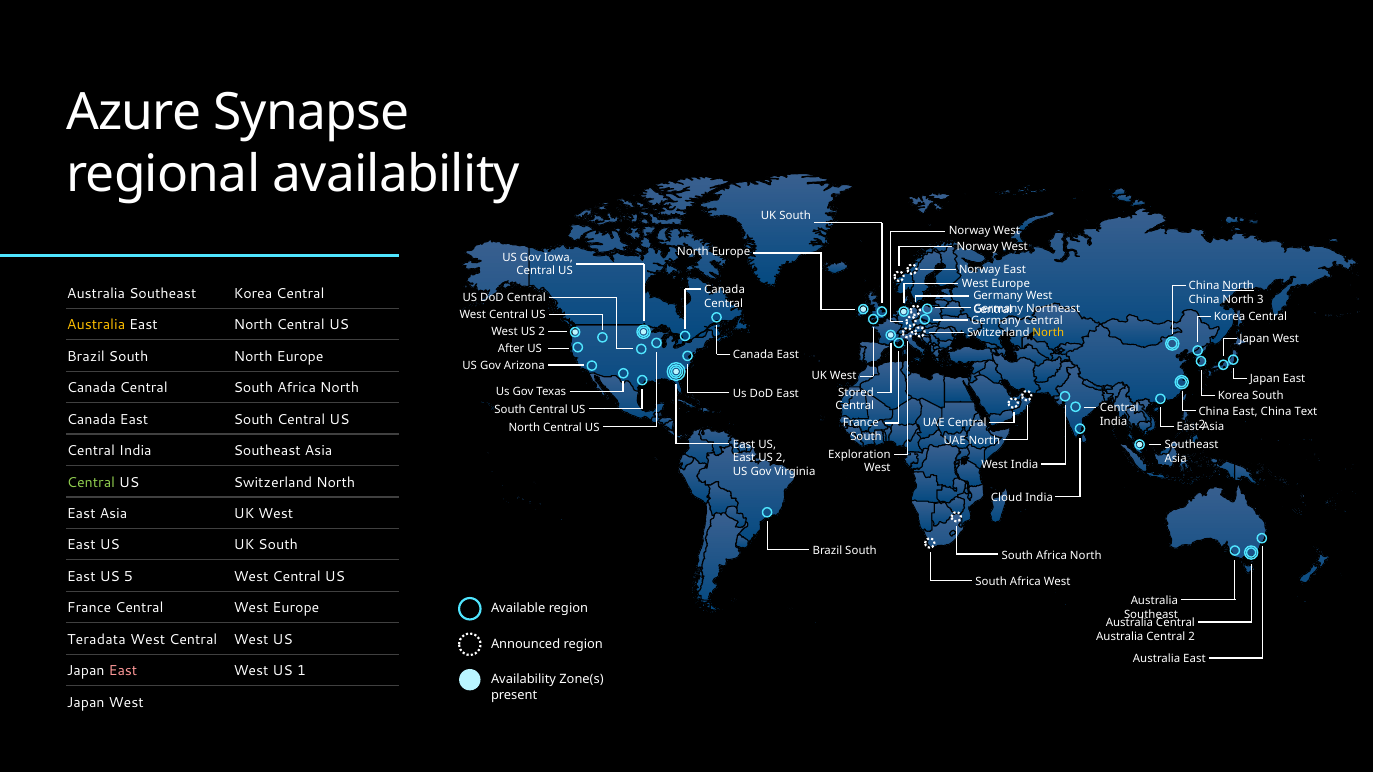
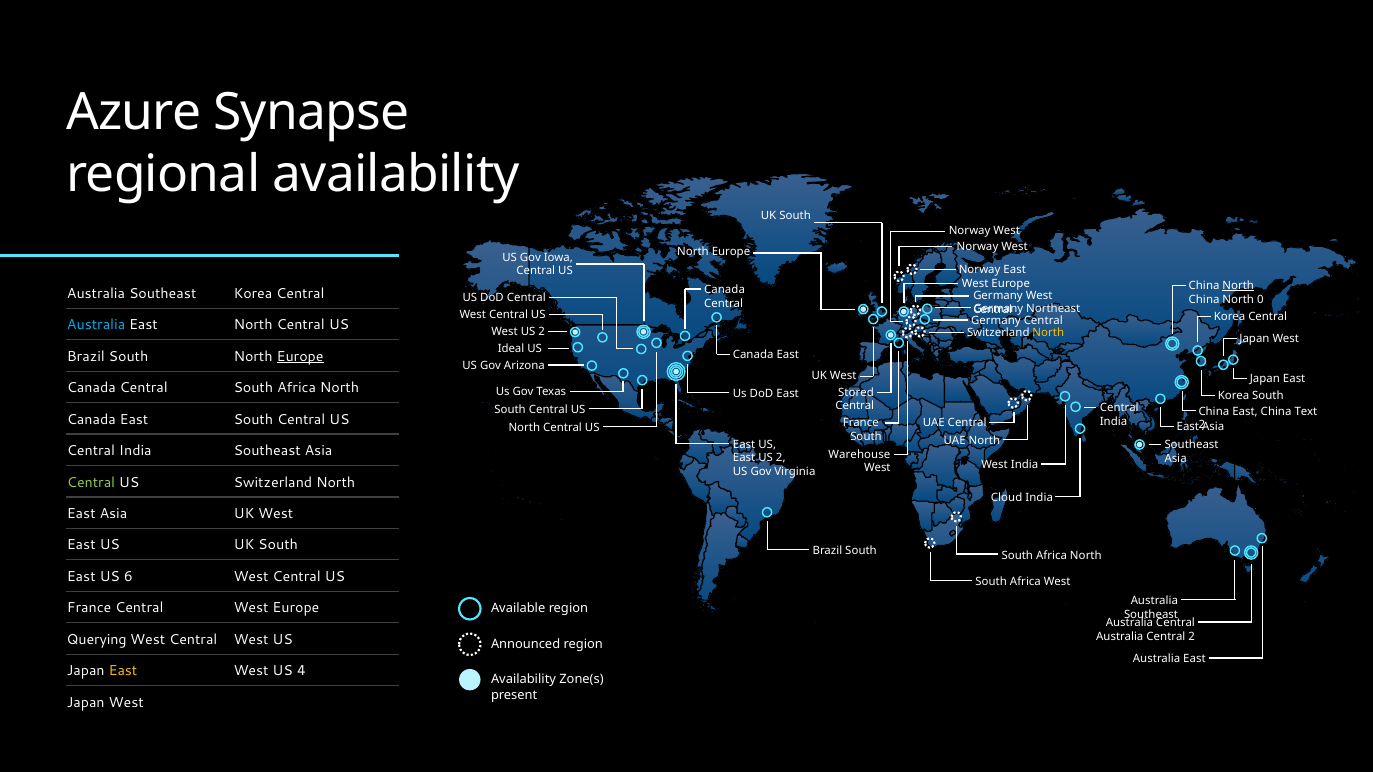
3: 3 -> 0
Australia at (96, 325) colour: yellow -> light blue
After: After -> Ideal
Europe at (300, 357) underline: none -> present
Exploration: Exploration -> Warehouse
5: 5 -> 6
Teradata: Teradata -> Querying
East at (123, 671) colour: pink -> yellow
1: 1 -> 4
